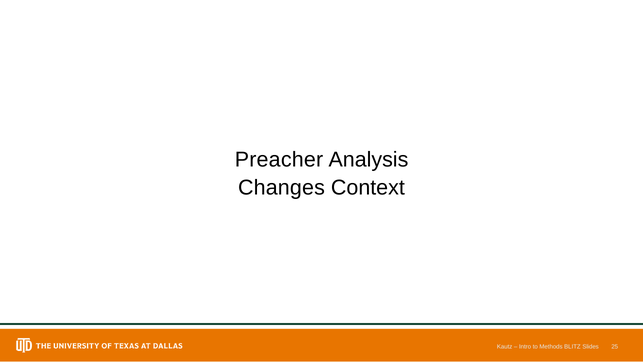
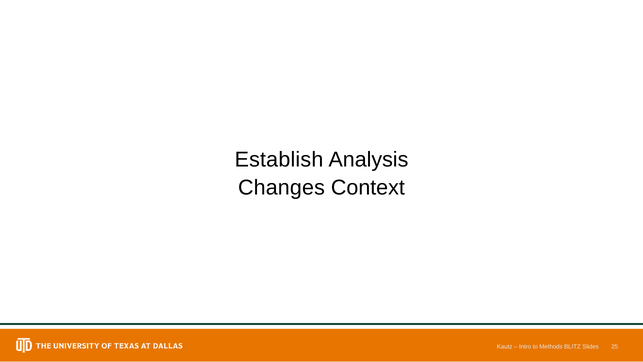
Preacher: Preacher -> Establish
